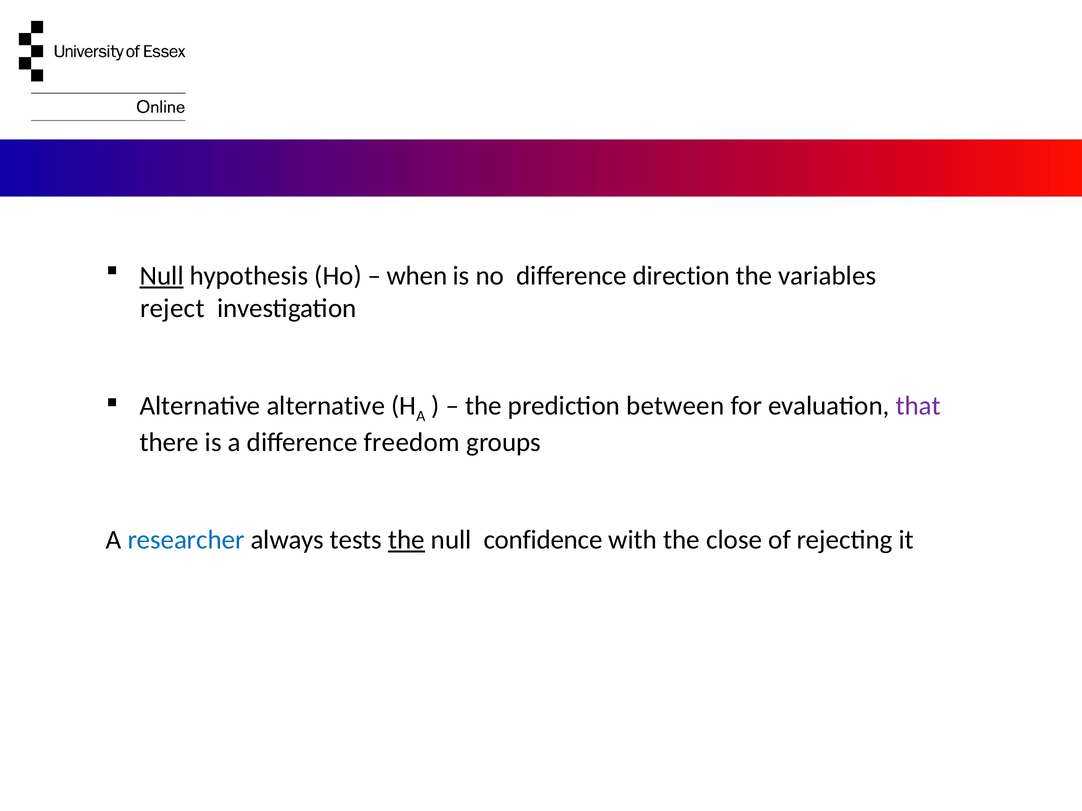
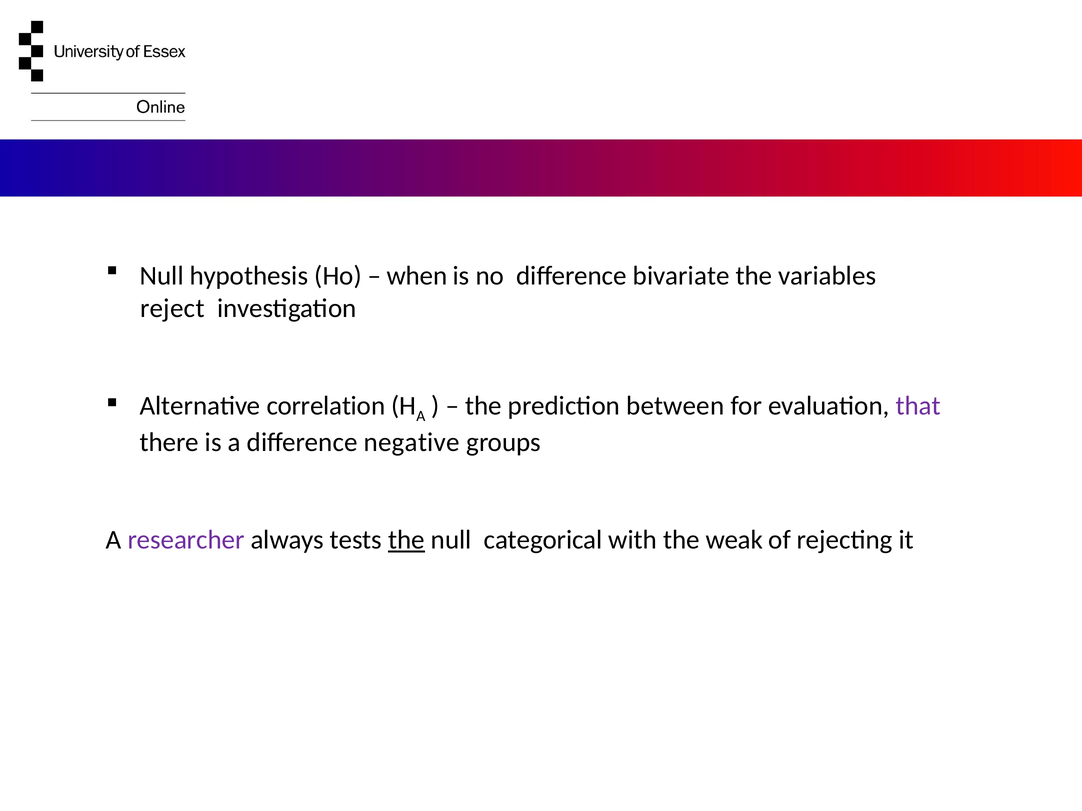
Null at (162, 276) underline: present -> none
direction: direction -> bivariate
Alternative alternative: alternative -> correlation
freedom: freedom -> negative
researcher colour: blue -> purple
confidence: confidence -> categorical
close: close -> weak
